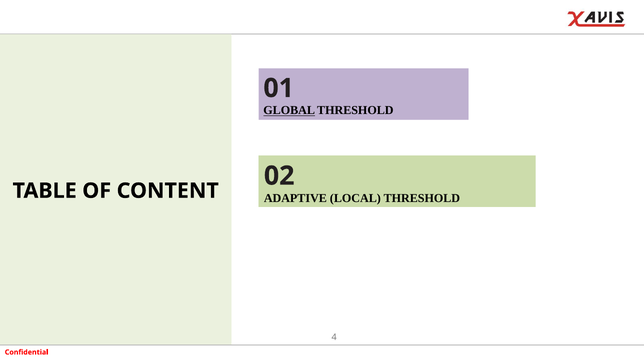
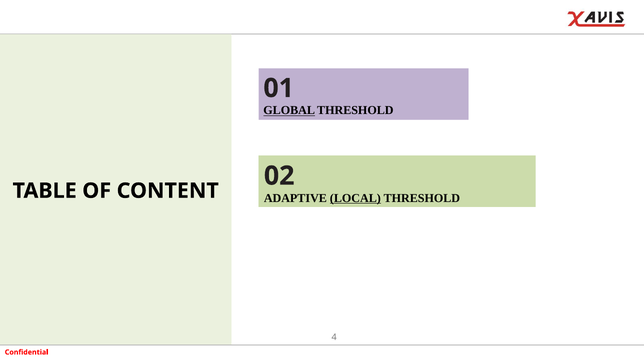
LOCAL underline: none -> present
